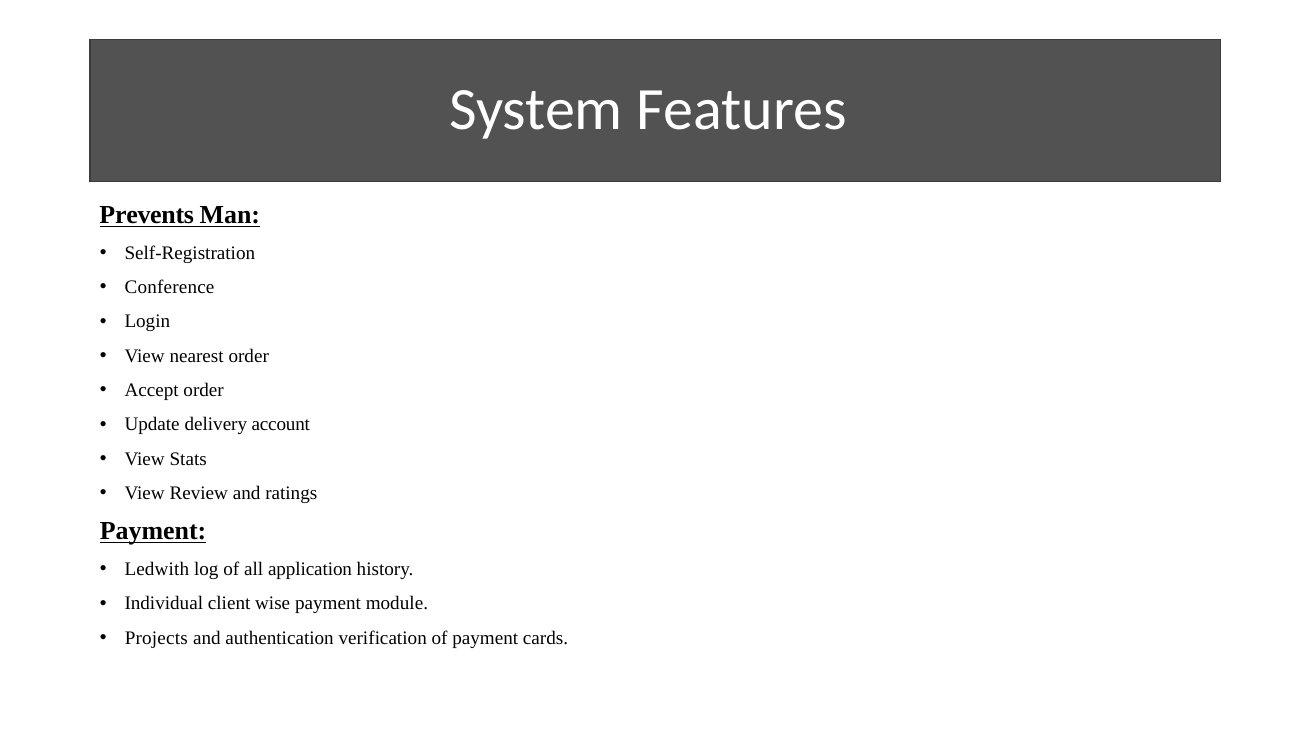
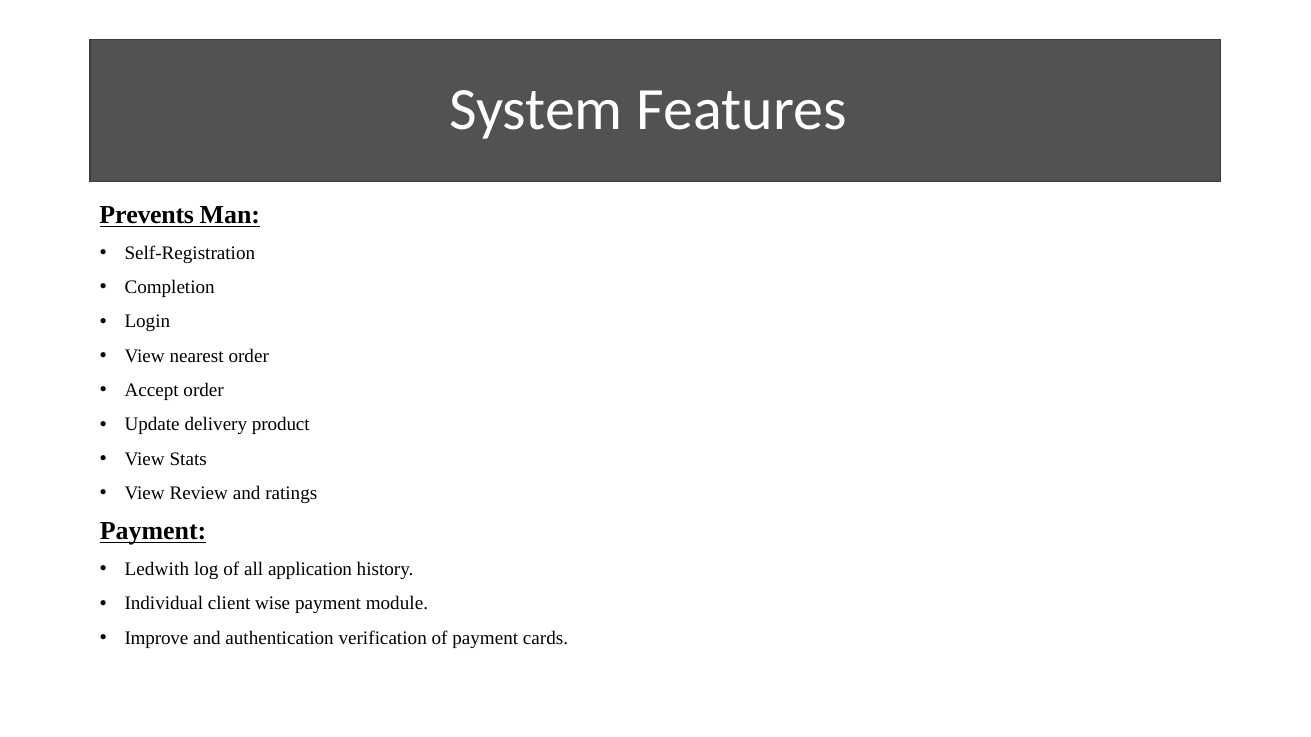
Conference: Conference -> Completion
account: account -> product
Projects: Projects -> Improve
